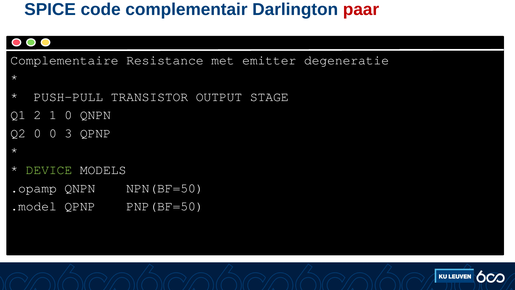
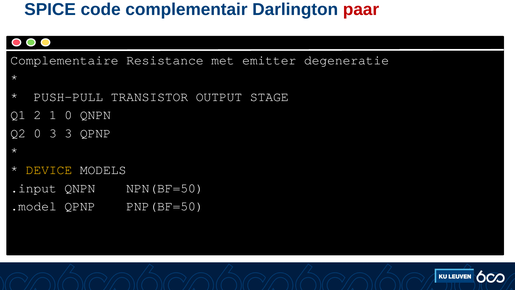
0 0: 0 -> 3
DEVICE colour: light green -> yellow
.opamp: .opamp -> .input
